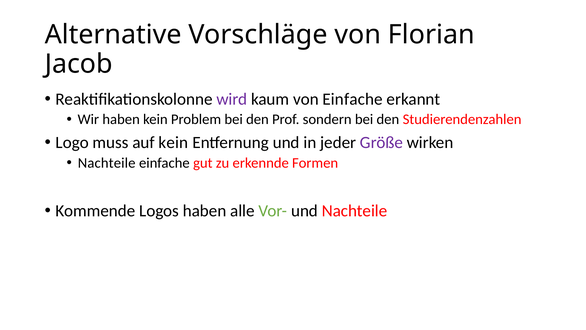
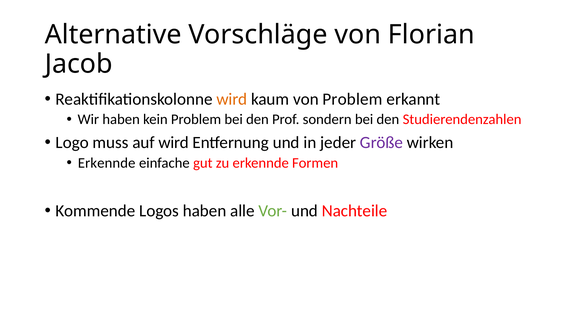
wird at (232, 99) colour: purple -> orange
von Einfache: Einfache -> Problem
auf kein: kein -> wird
Nachteile at (107, 163): Nachteile -> Erkennde
